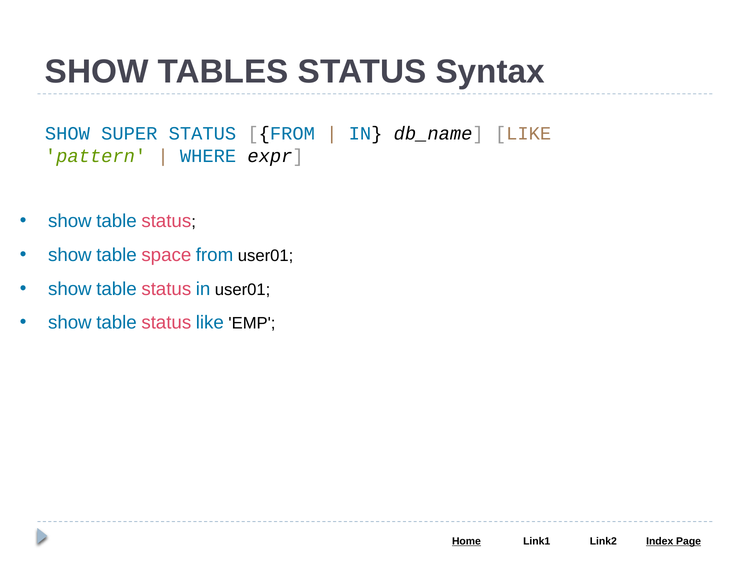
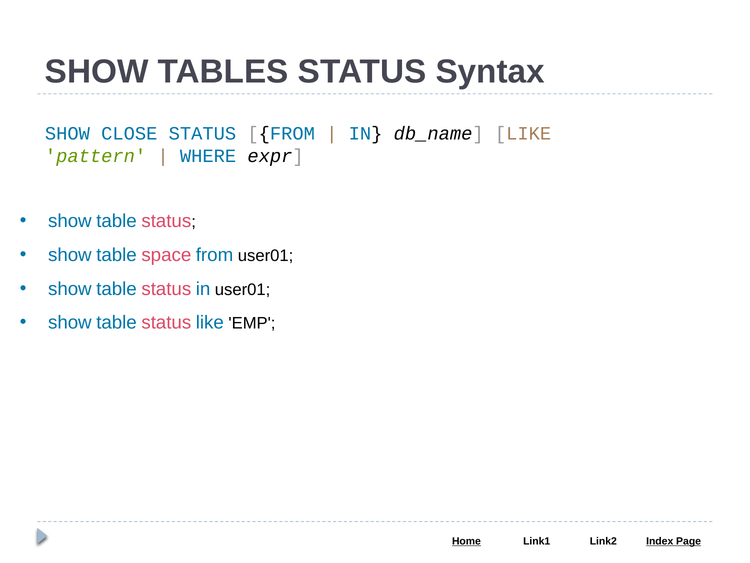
SUPER: SUPER -> CLOSE
